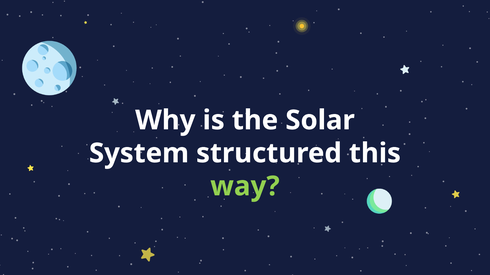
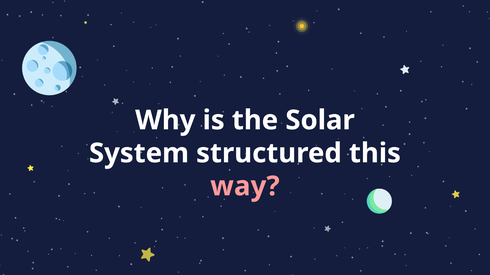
way colour: light green -> pink
